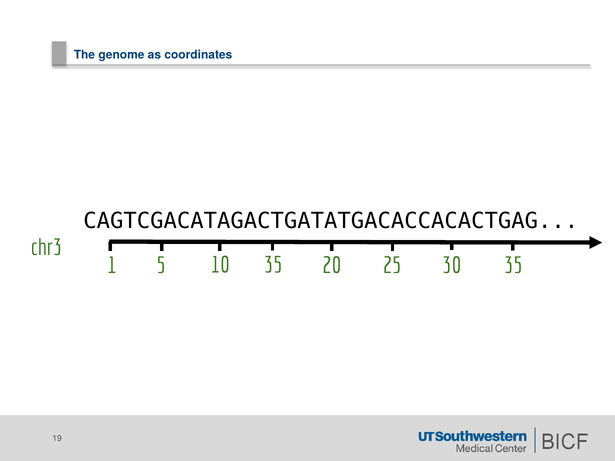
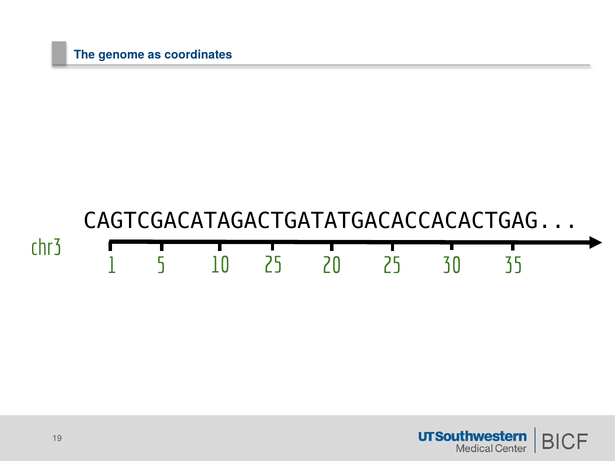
10 35: 35 -> 25
